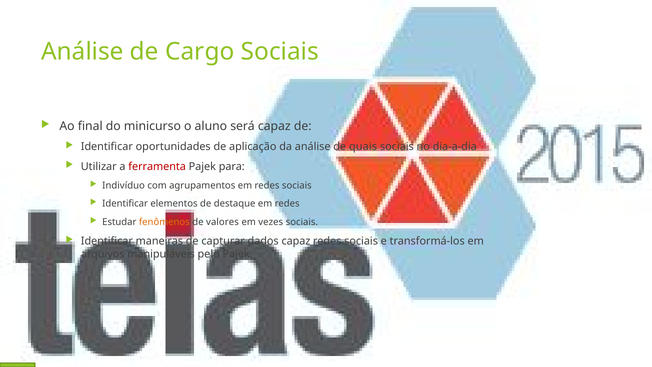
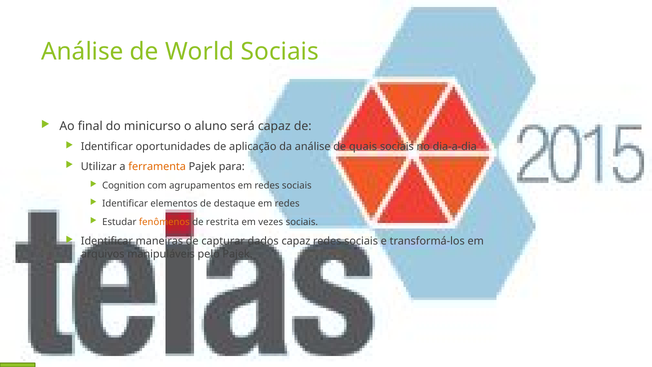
Cargo: Cargo -> World
ferramenta colour: red -> orange
Indivíduo: Indivíduo -> Cognition
valores: valores -> restrita
